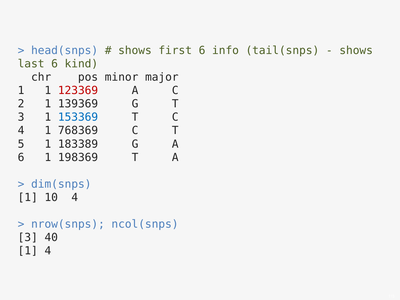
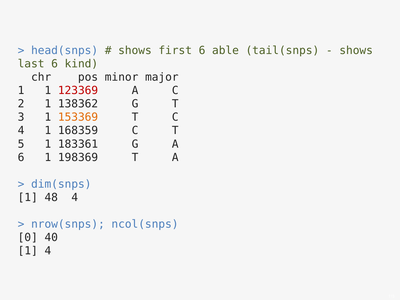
info: info -> able
139369: 139369 -> 138362
153369 colour: blue -> orange
768369: 768369 -> 168359
183389: 183389 -> 183361
10: 10 -> 48
3 at (28, 237): 3 -> 0
